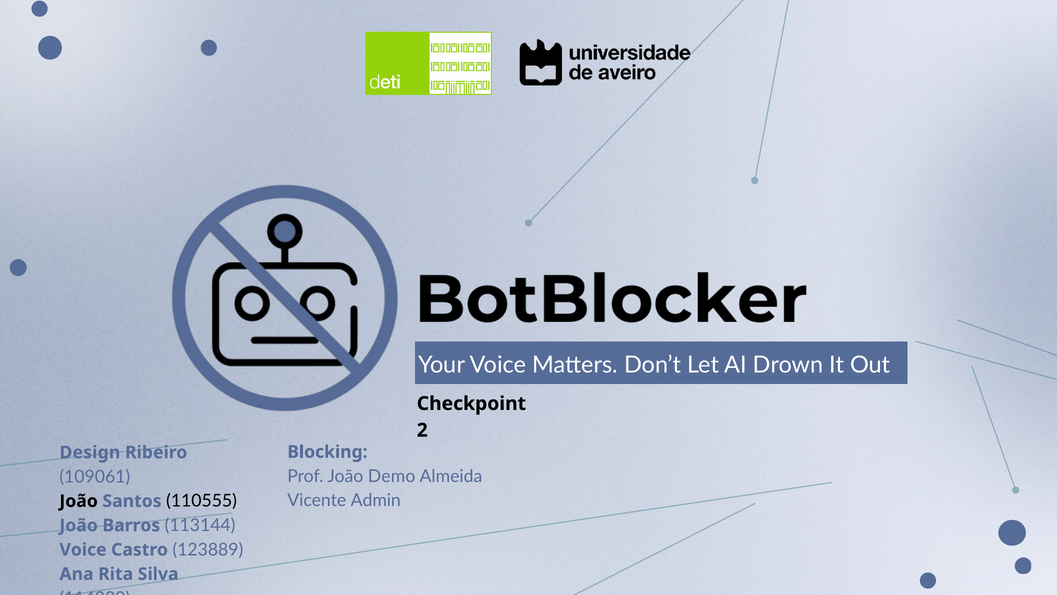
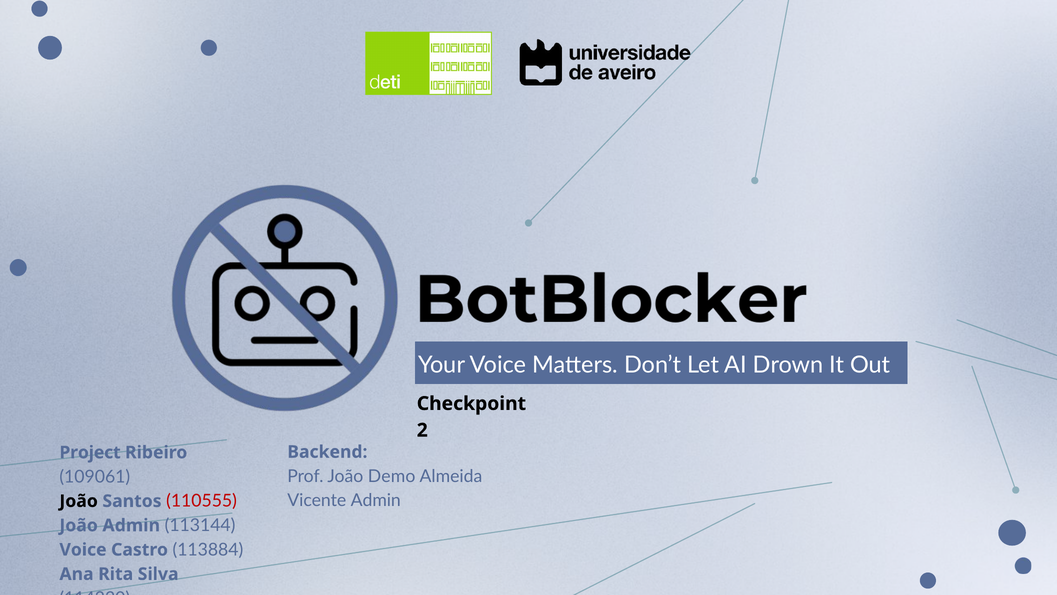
Blocking: Blocking -> Backend
Design: Design -> Project
110555 colour: black -> red
João Barros: Barros -> Admin
123889: 123889 -> 113884
